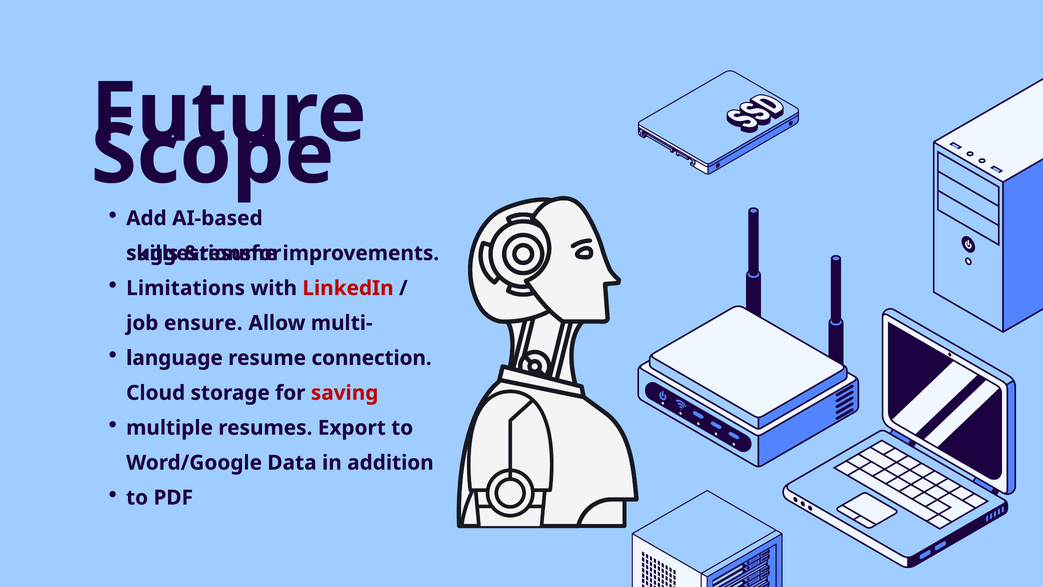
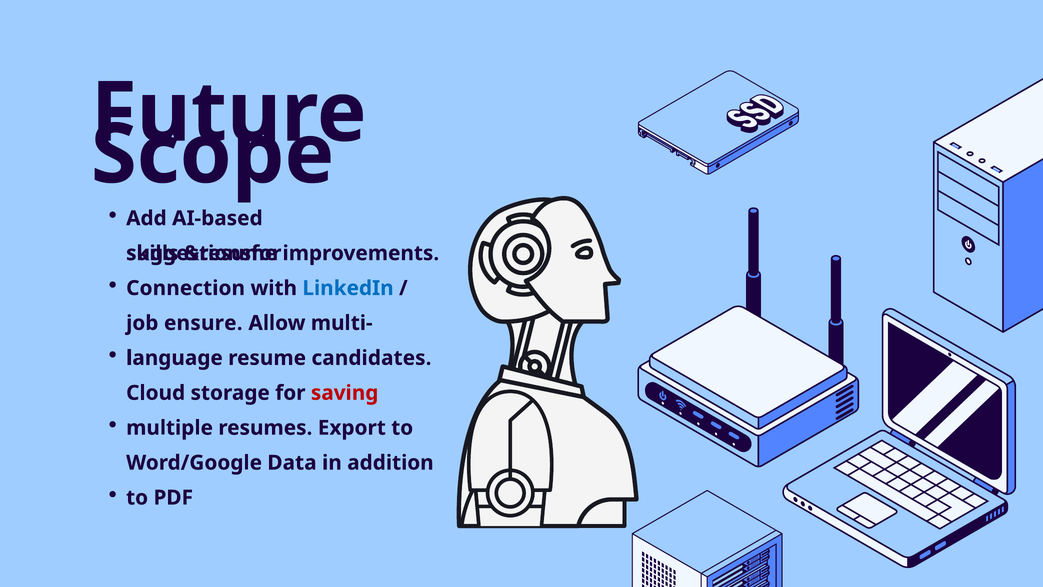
Limitations: Limitations -> Connection
LinkedIn colour: red -> blue
connection: connection -> candidates
